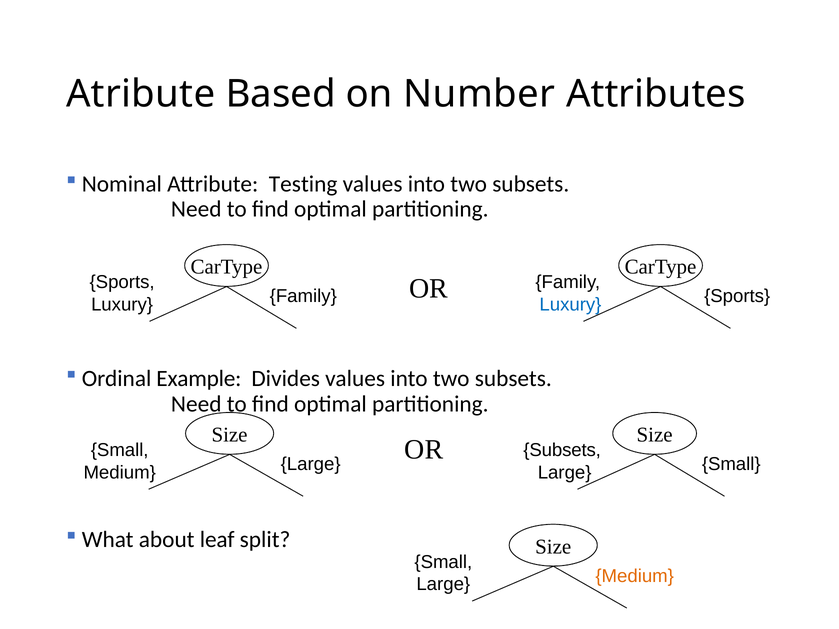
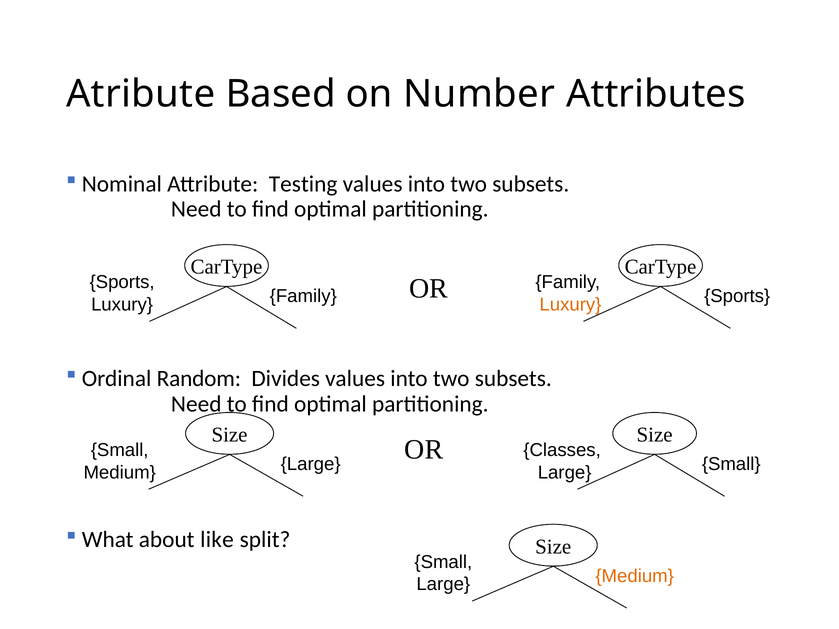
Luxury at (570, 305) colour: blue -> orange
Example: Example -> Random
Subsets at (562, 450): Subsets -> Classes
leaf: leaf -> like
